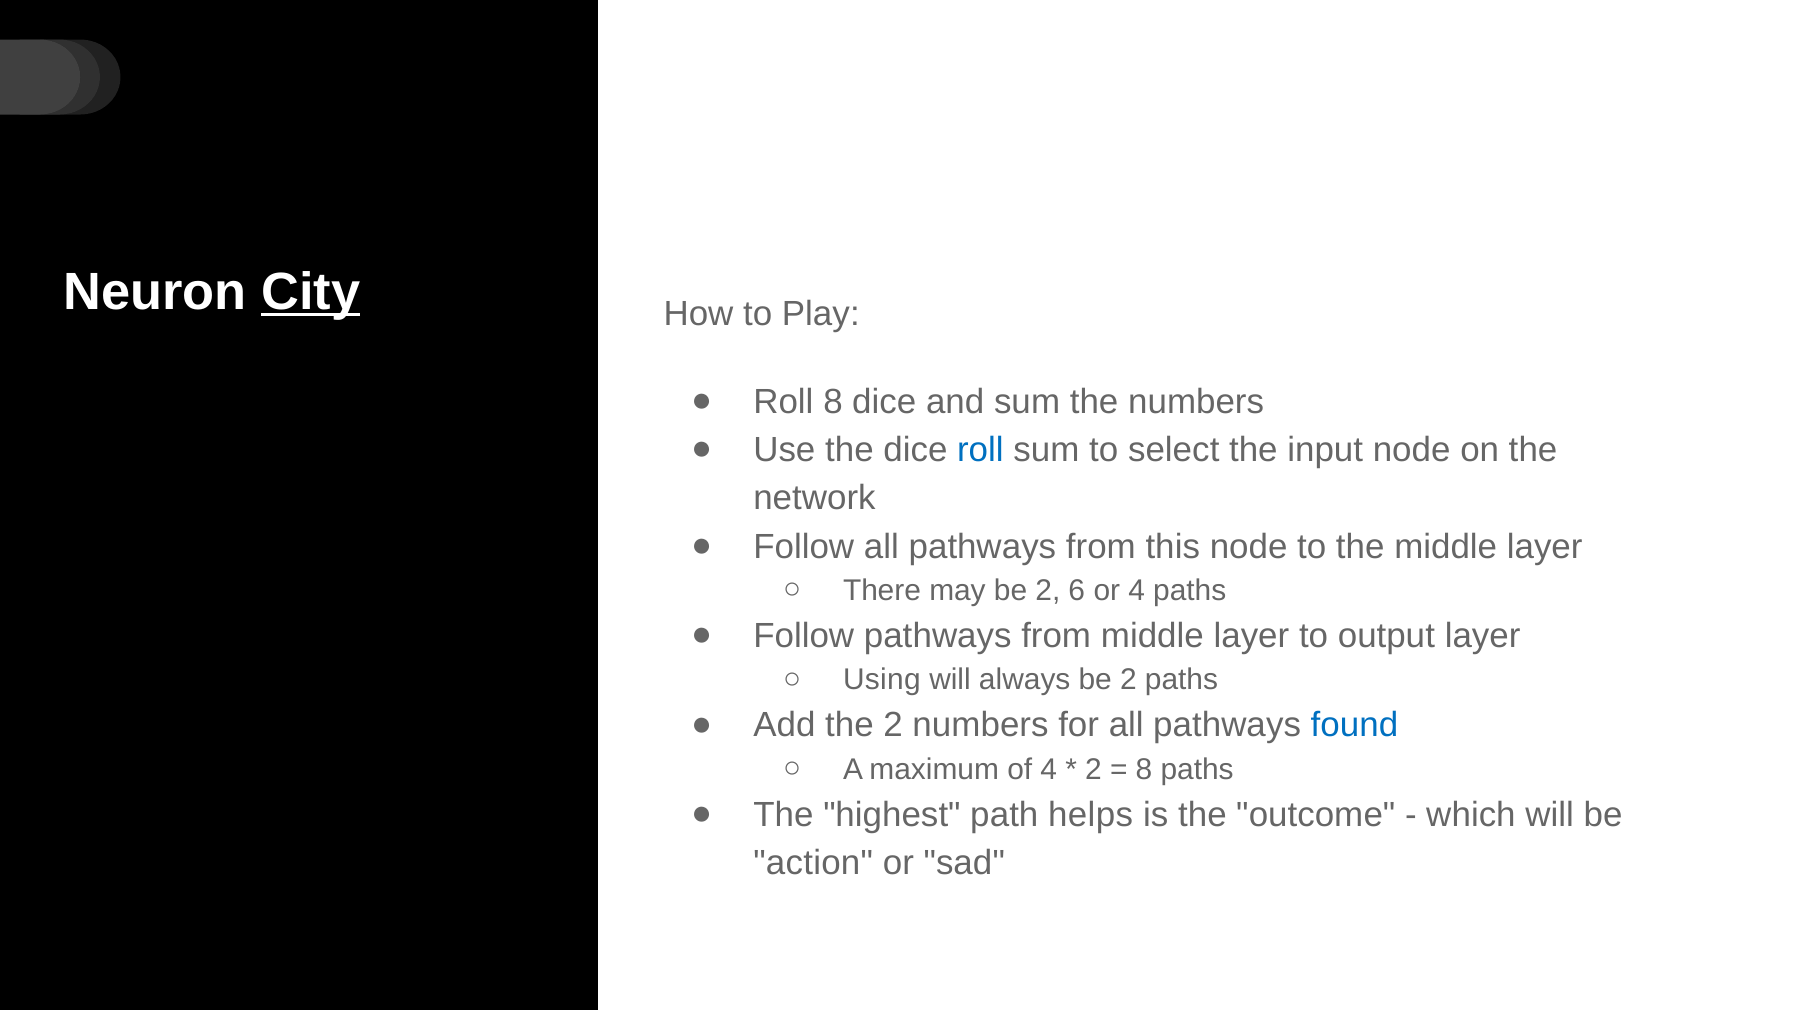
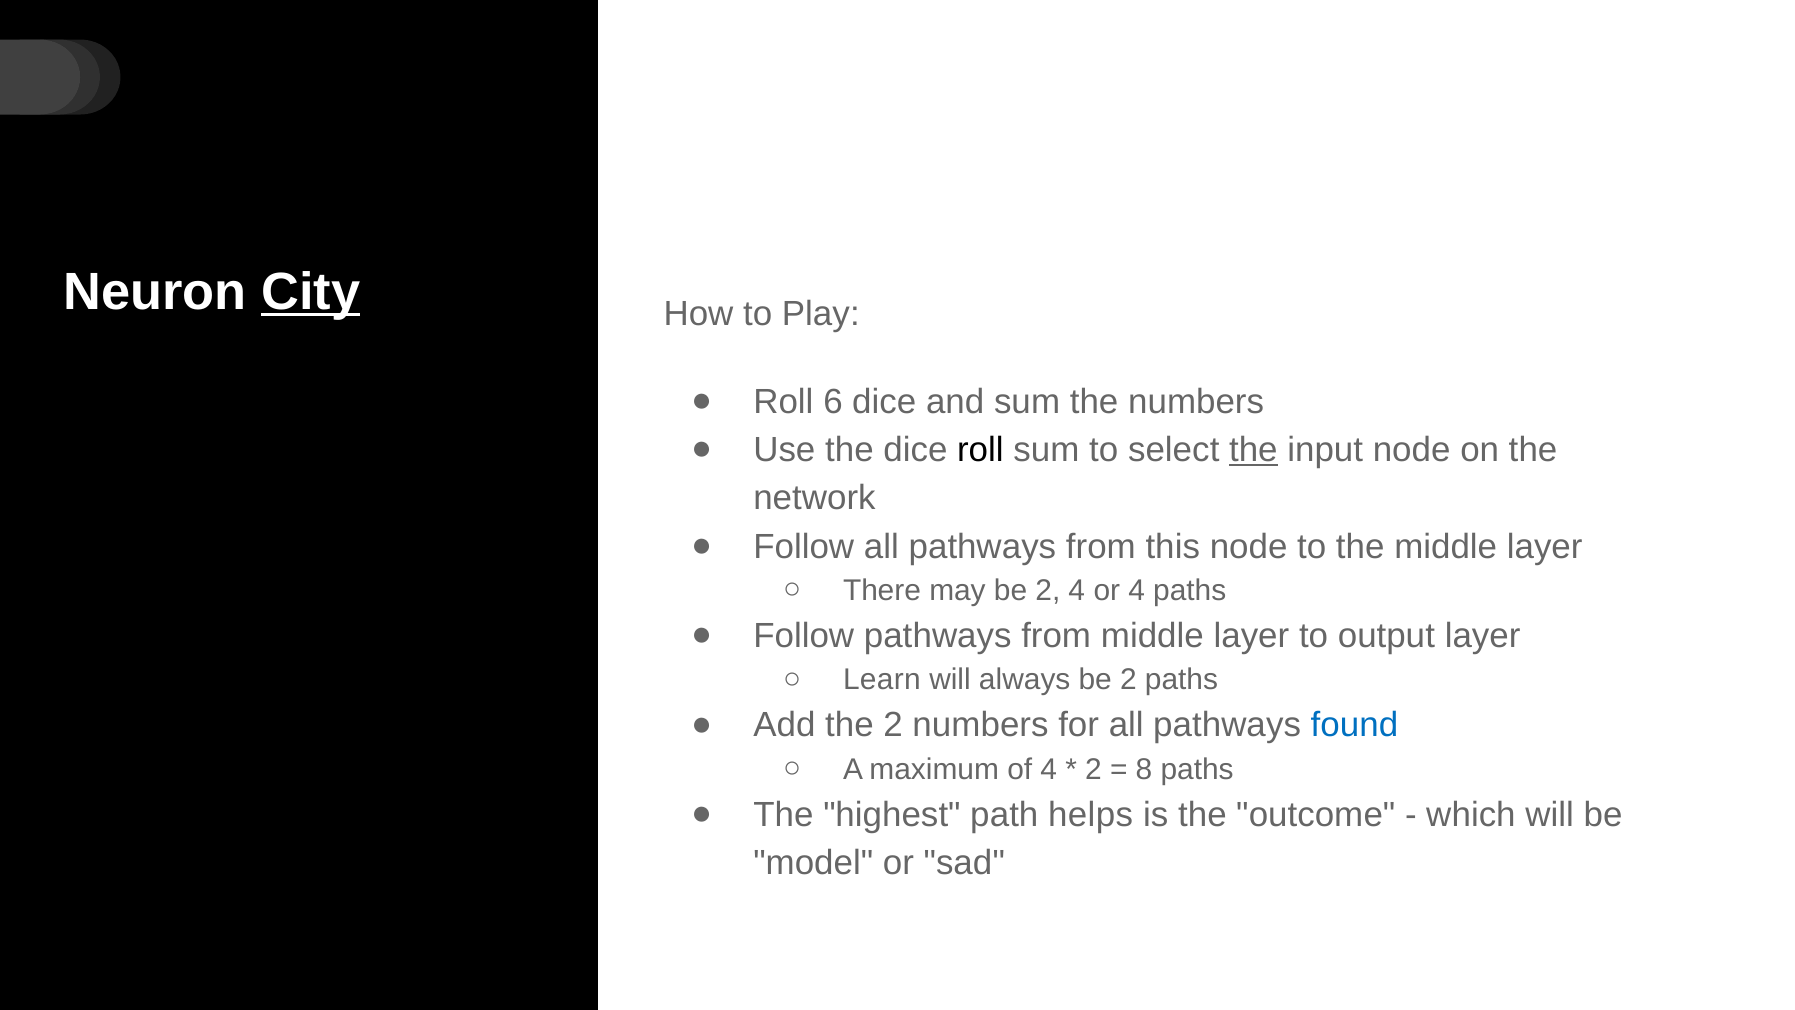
Roll 8: 8 -> 6
roll at (980, 450) colour: blue -> black
the at (1253, 450) underline: none -> present
2 6: 6 -> 4
Using: Using -> Learn
action: action -> model
